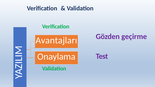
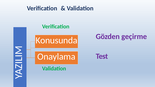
Avantajları: Avantajları -> Konusunda
